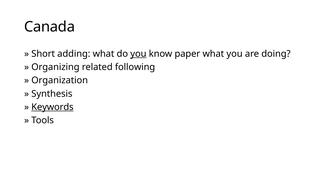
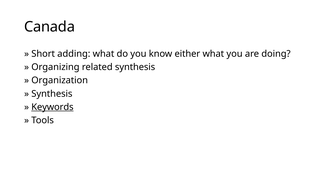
you at (138, 54) underline: present -> none
paper: paper -> either
related following: following -> synthesis
